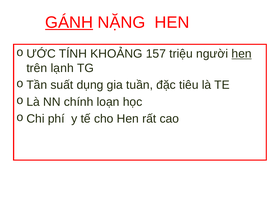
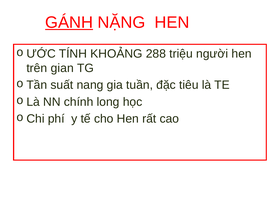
157: 157 -> 288
hen at (242, 54) underline: present -> none
lạnh: lạnh -> gian
dụng: dụng -> nang
loạn: loạn -> long
